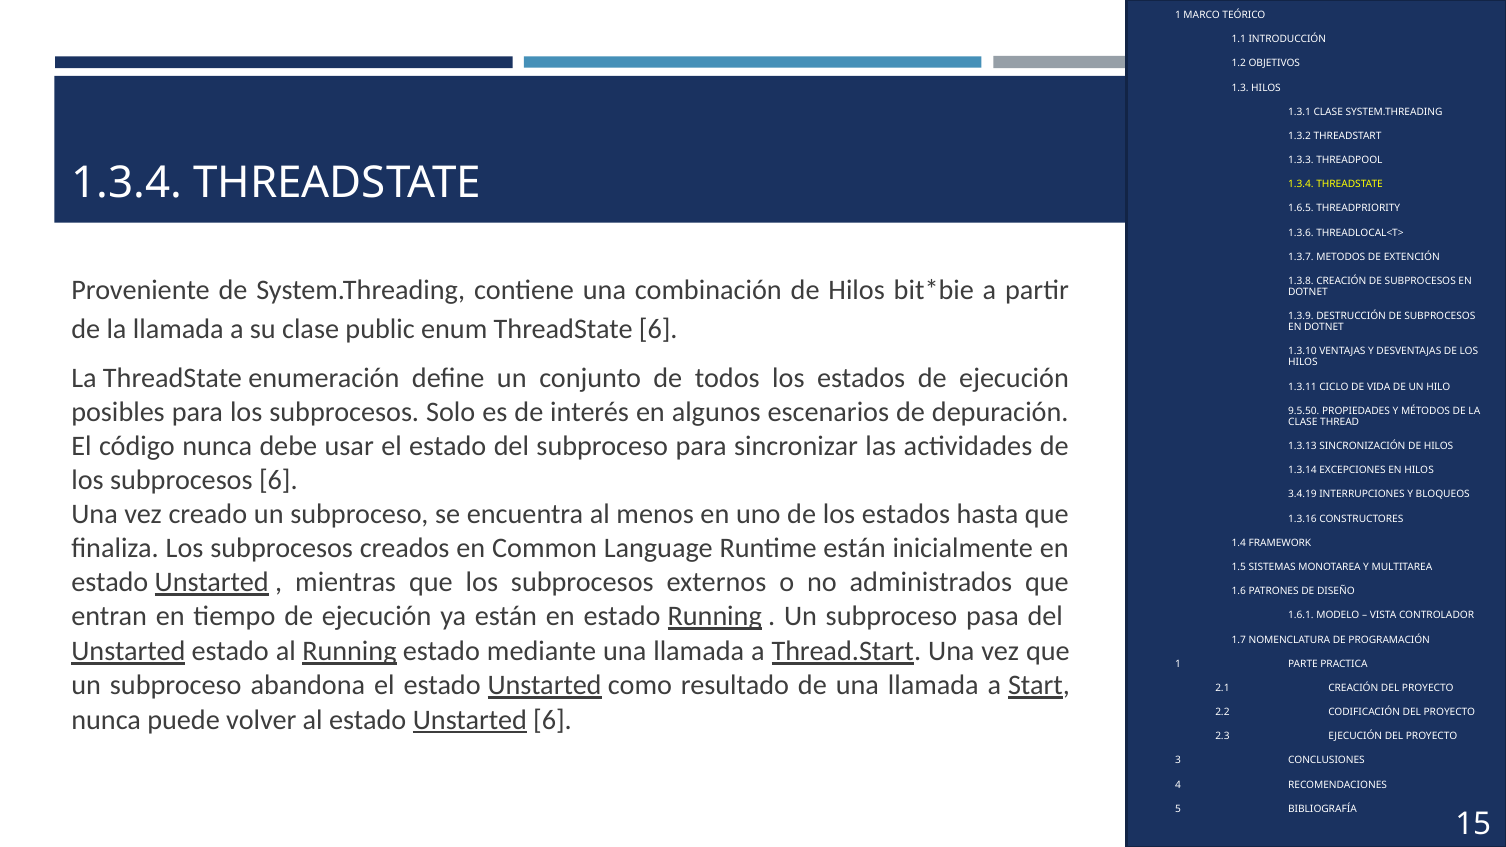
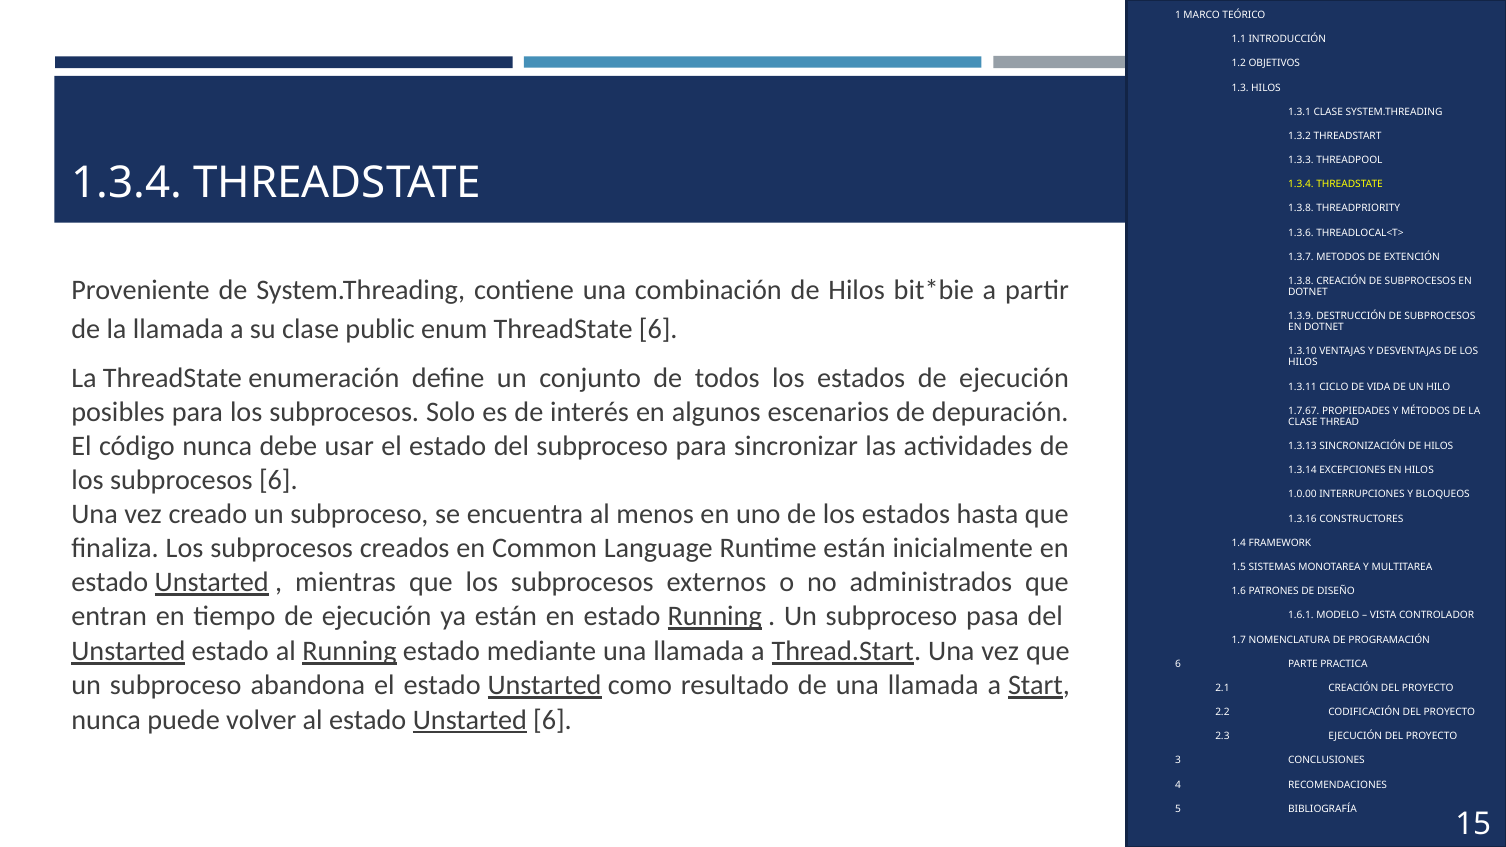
1.6.5 at (1301, 209): 1.6.5 -> 1.3.8
9.5.50: 9.5.50 -> 1.7.67
3.4.19: 3.4.19 -> 1.0.00
1 at (1178, 664): 1 -> 6
